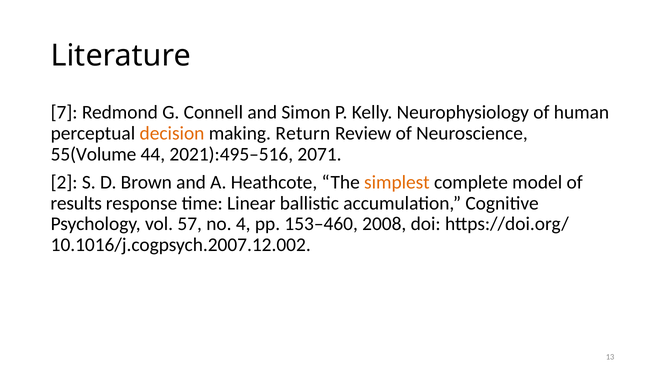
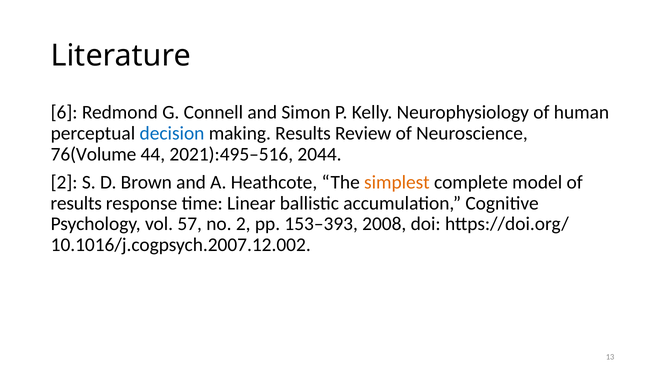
7: 7 -> 6
decision colour: orange -> blue
making Return: Return -> Results
55(Volume: 55(Volume -> 76(Volume
2071: 2071 -> 2044
no 4: 4 -> 2
153–460: 153–460 -> 153–393
